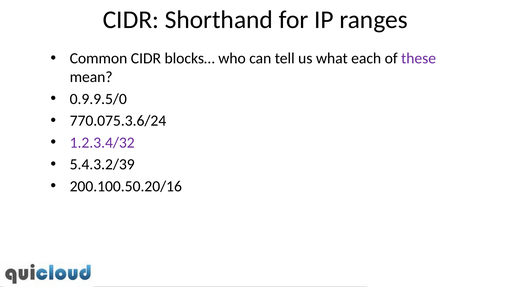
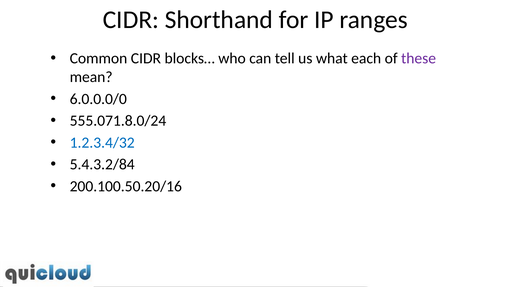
0.9.9.5/0: 0.9.9.5/0 -> 6.0.0.0/0
770.075.3.6/24: 770.075.3.6/24 -> 555.071.8.0/24
1.2.3.4/32 colour: purple -> blue
5.4.3.2/39: 5.4.3.2/39 -> 5.4.3.2/84
